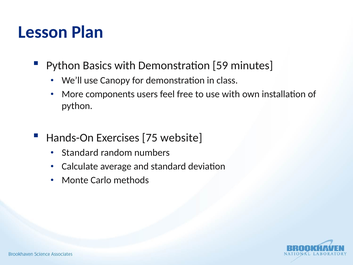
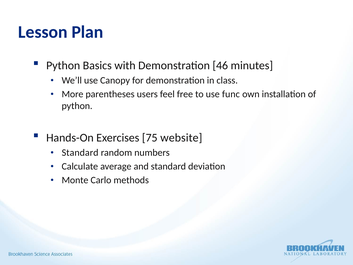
59: 59 -> 46
components: components -> parentheses
use with: with -> func
